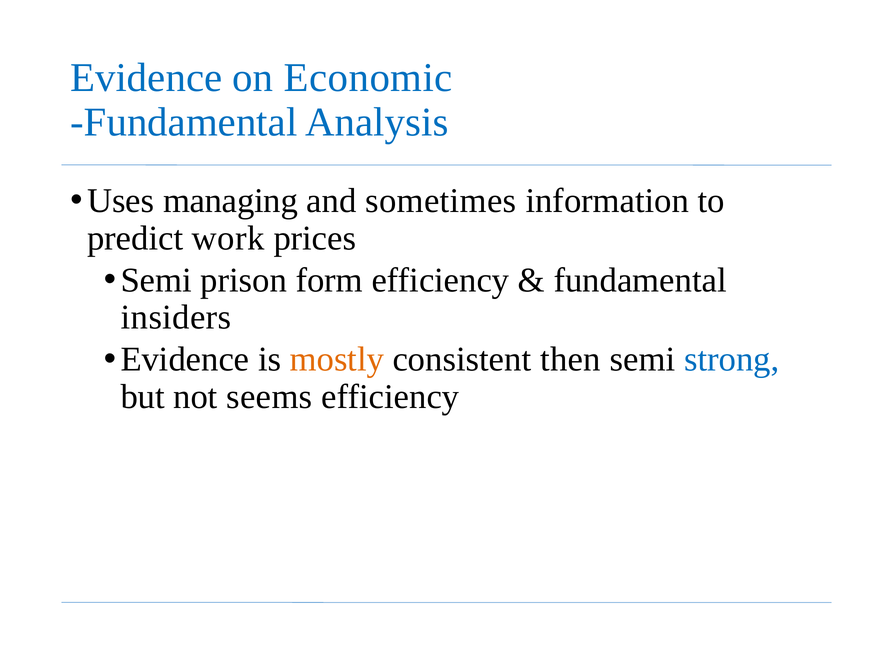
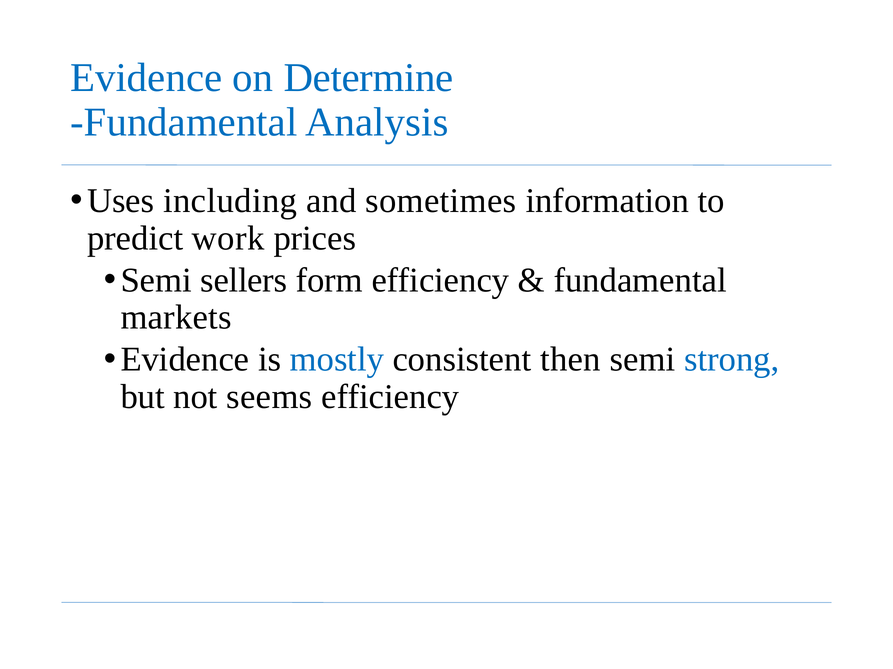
Economic: Economic -> Determine
managing: managing -> including
prison: prison -> sellers
insiders: insiders -> markets
mostly colour: orange -> blue
